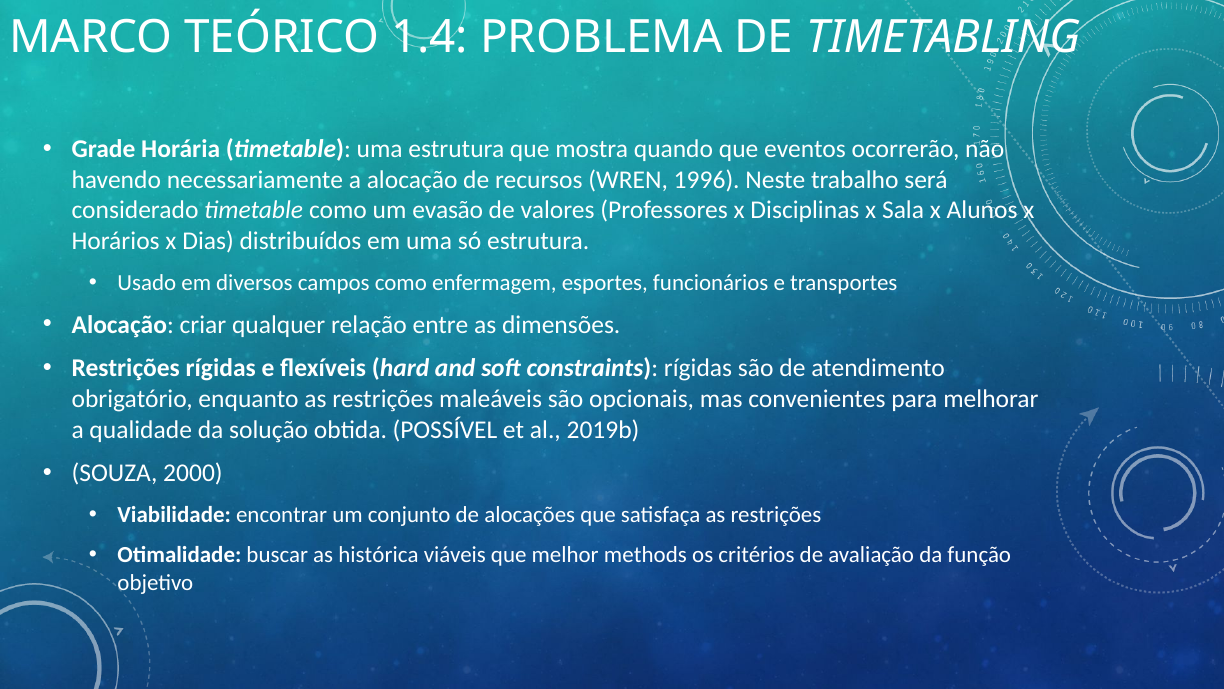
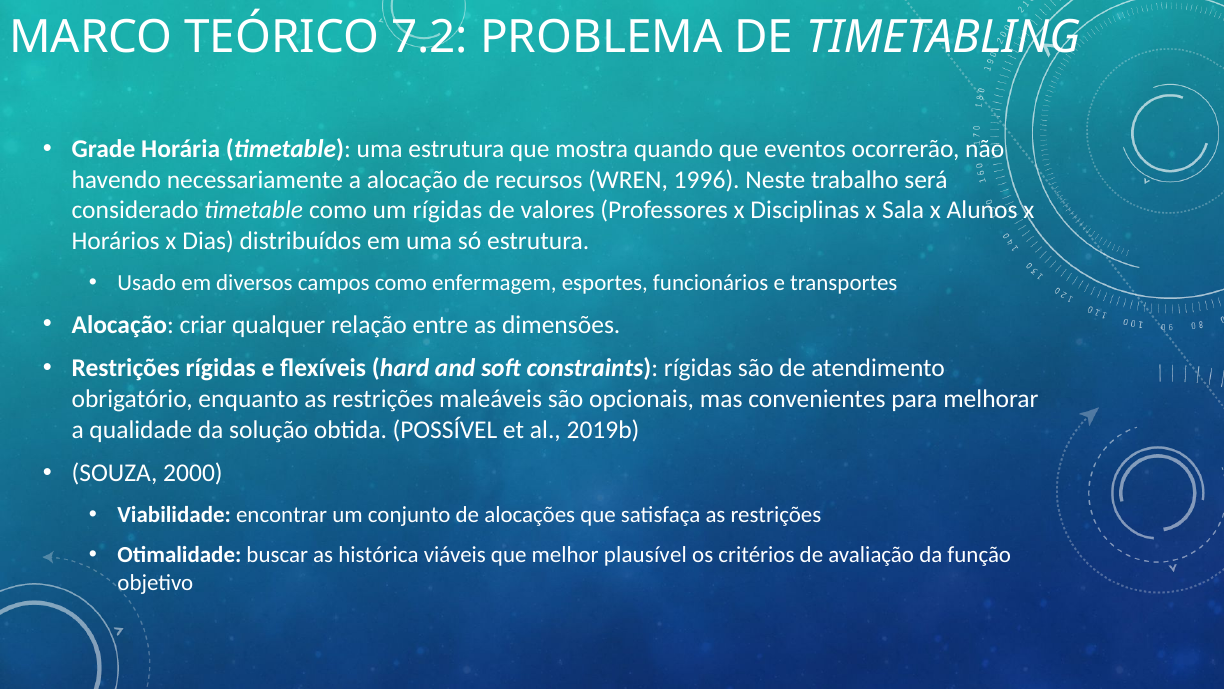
1.4: 1.4 -> 7.2
um evasão: evasão -> rígidas
methods: methods -> plausível
